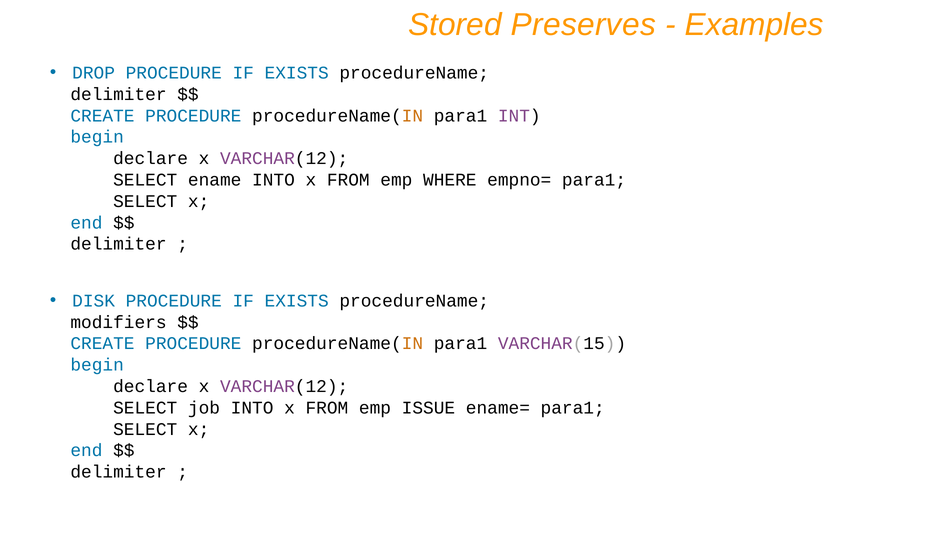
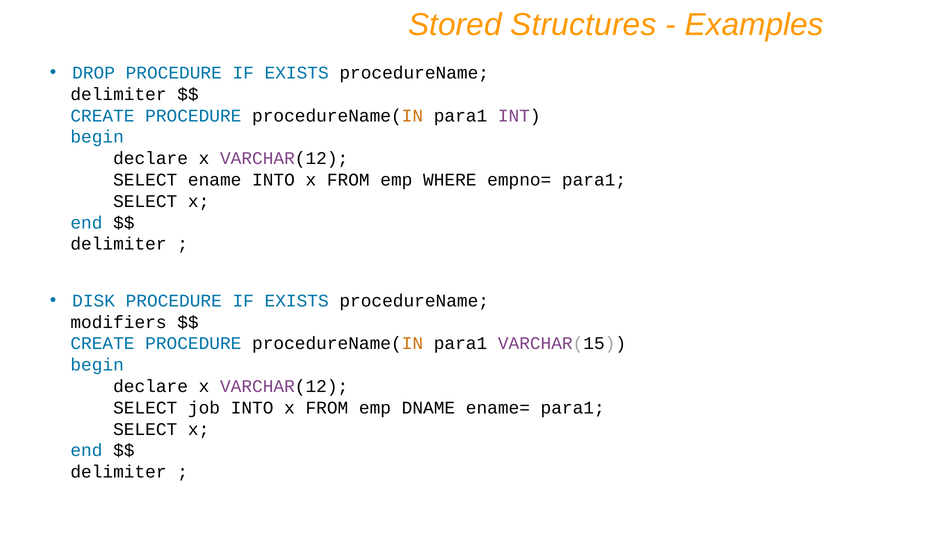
Preserves: Preserves -> Structures
ISSUE: ISSUE -> DNAME
